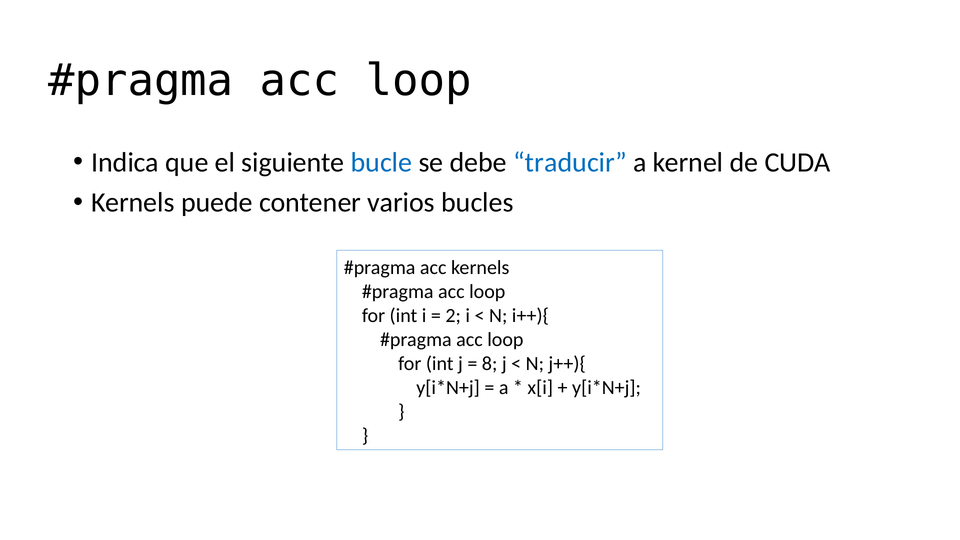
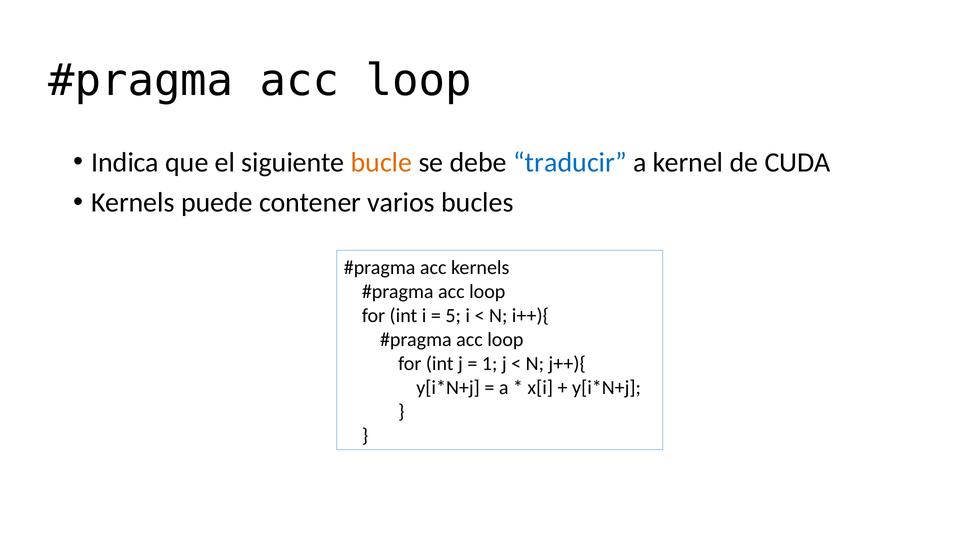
bucle colour: blue -> orange
2: 2 -> 5
8: 8 -> 1
